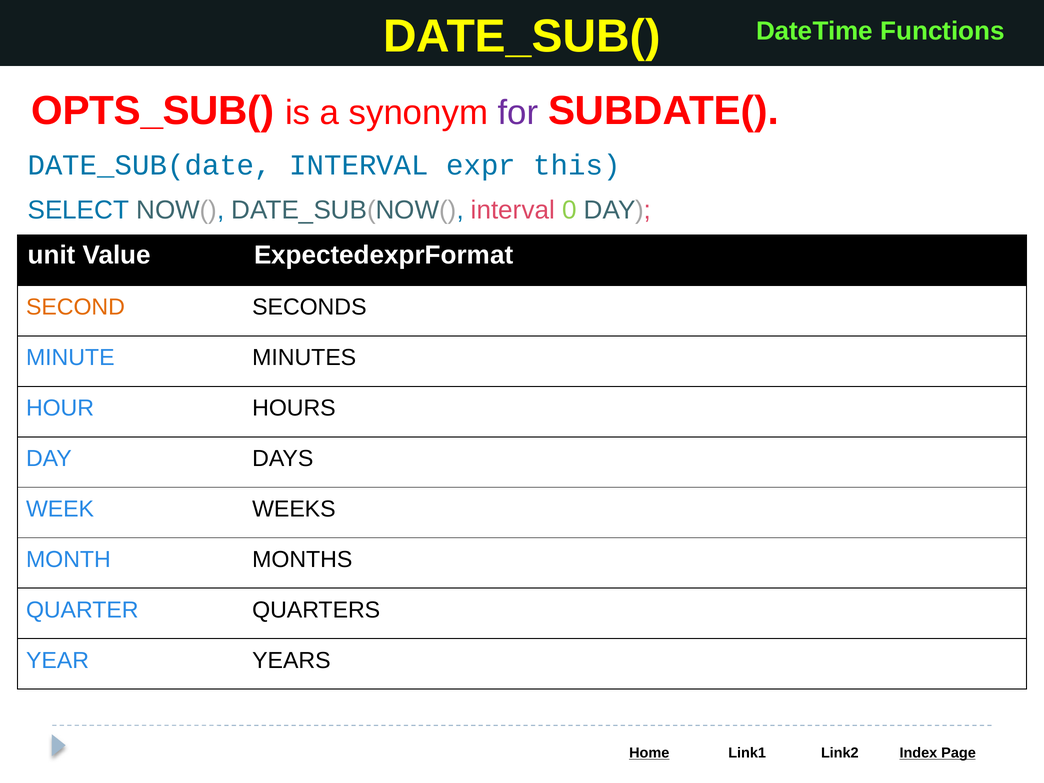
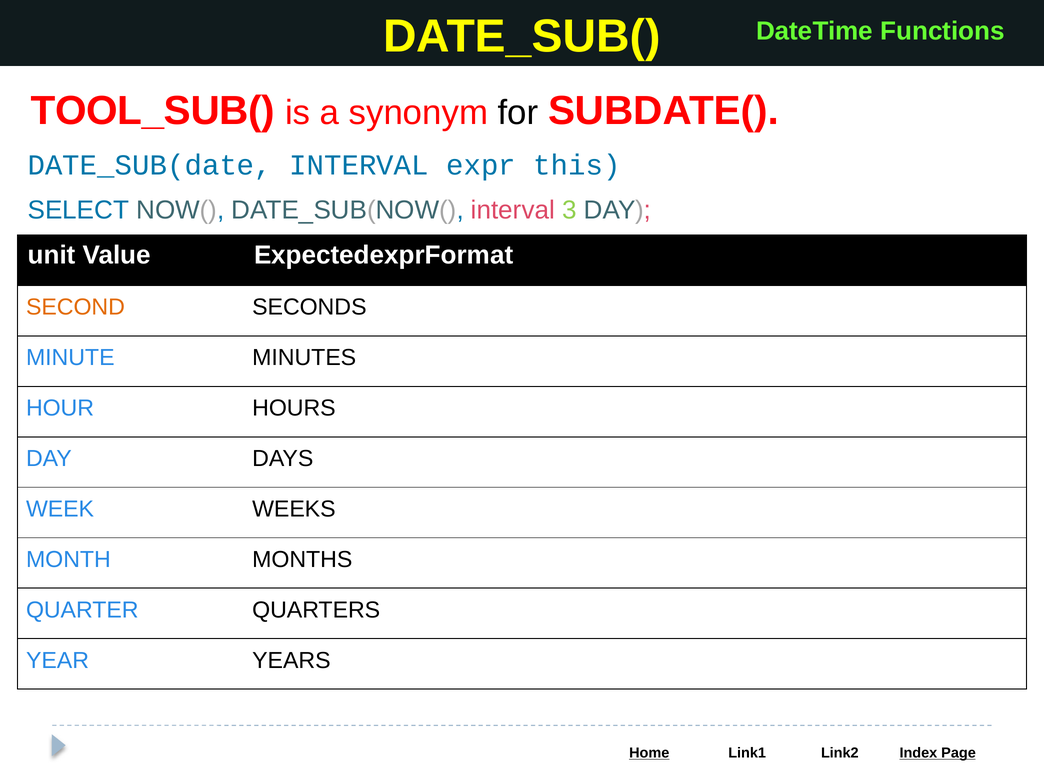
OPTS_SUB(: OPTS_SUB( -> TOOL_SUB(
for colour: purple -> black
0: 0 -> 3
